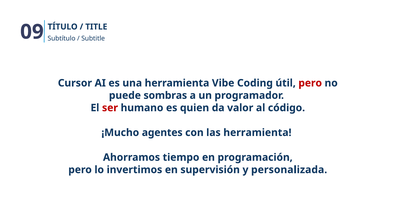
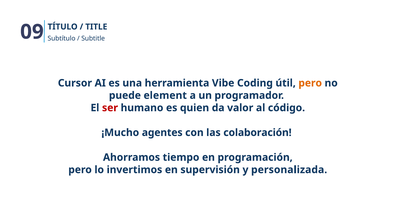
pero at (310, 83) colour: red -> orange
sombras: sombras -> element
las herramienta: herramienta -> colaboración
